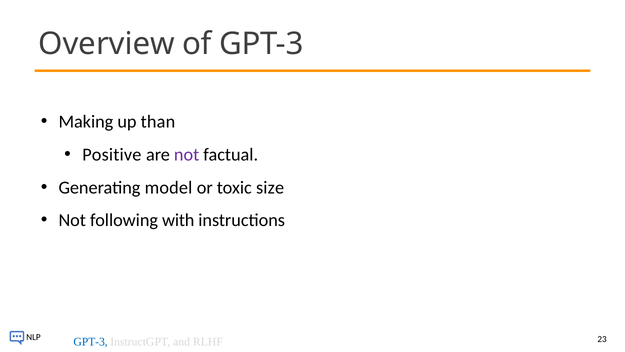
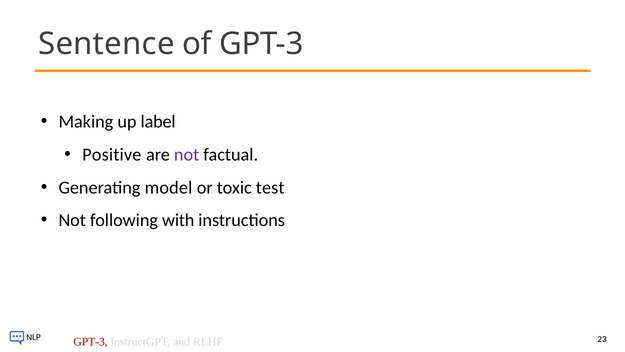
Overview: Overview -> Sentence
than: than -> label
size: size -> test
GPT-3 at (91, 341) colour: blue -> red
